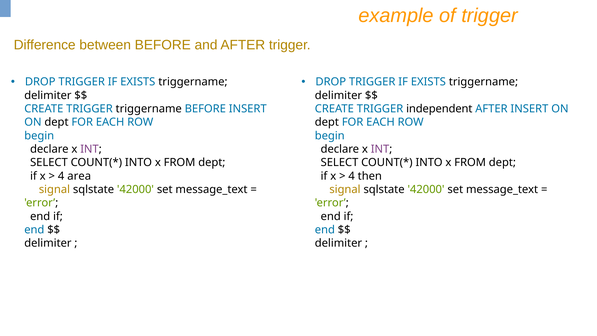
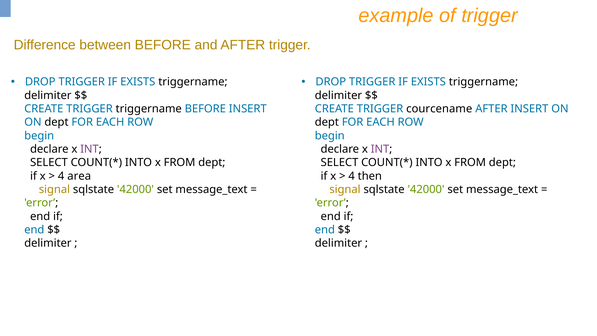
independent: independent -> courcename
